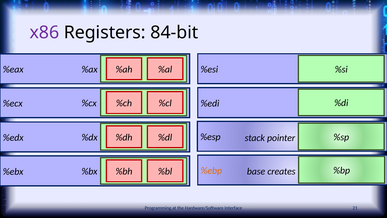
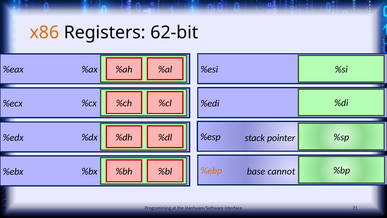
x86 colour: purple -> orange
84-bit: 84-bit -> 62-bit
creates: creates -> cannot
